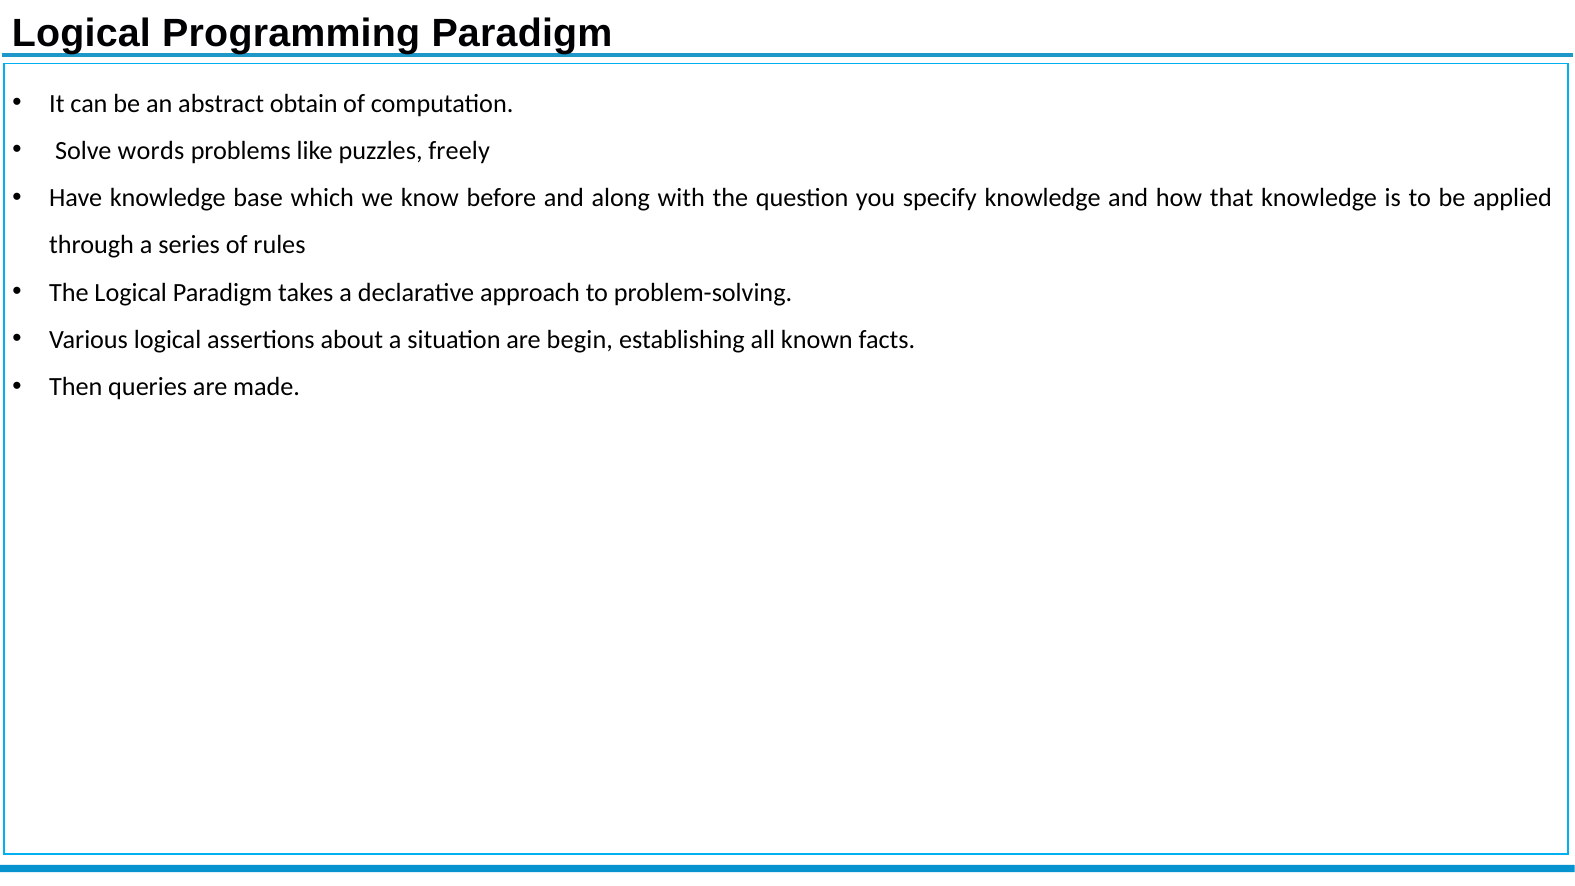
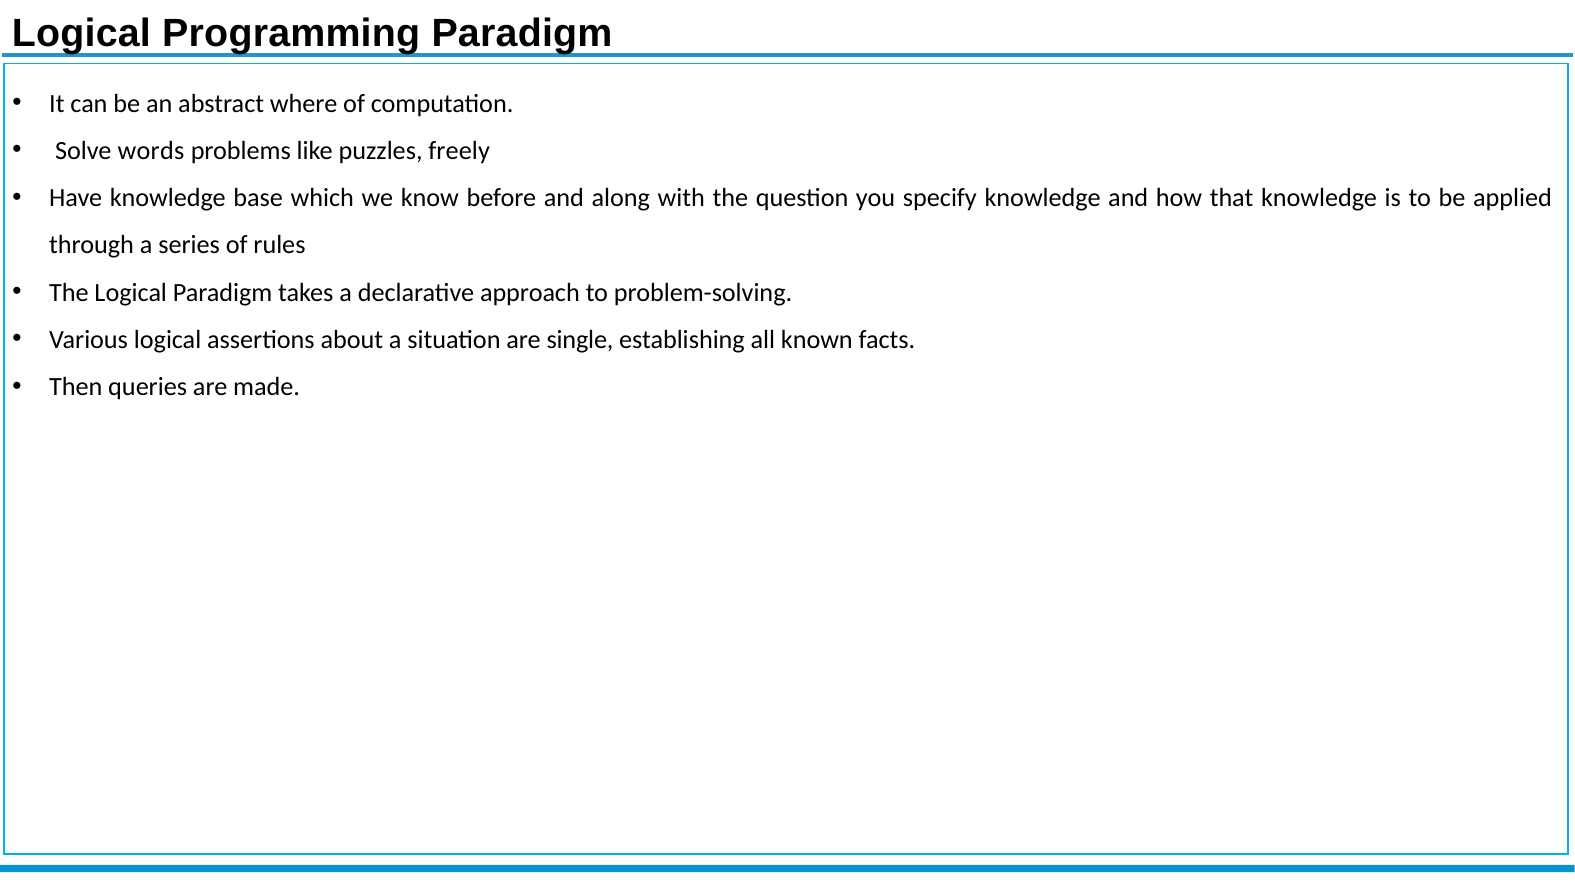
obtain: obtain -> where
begin: begin -> single
